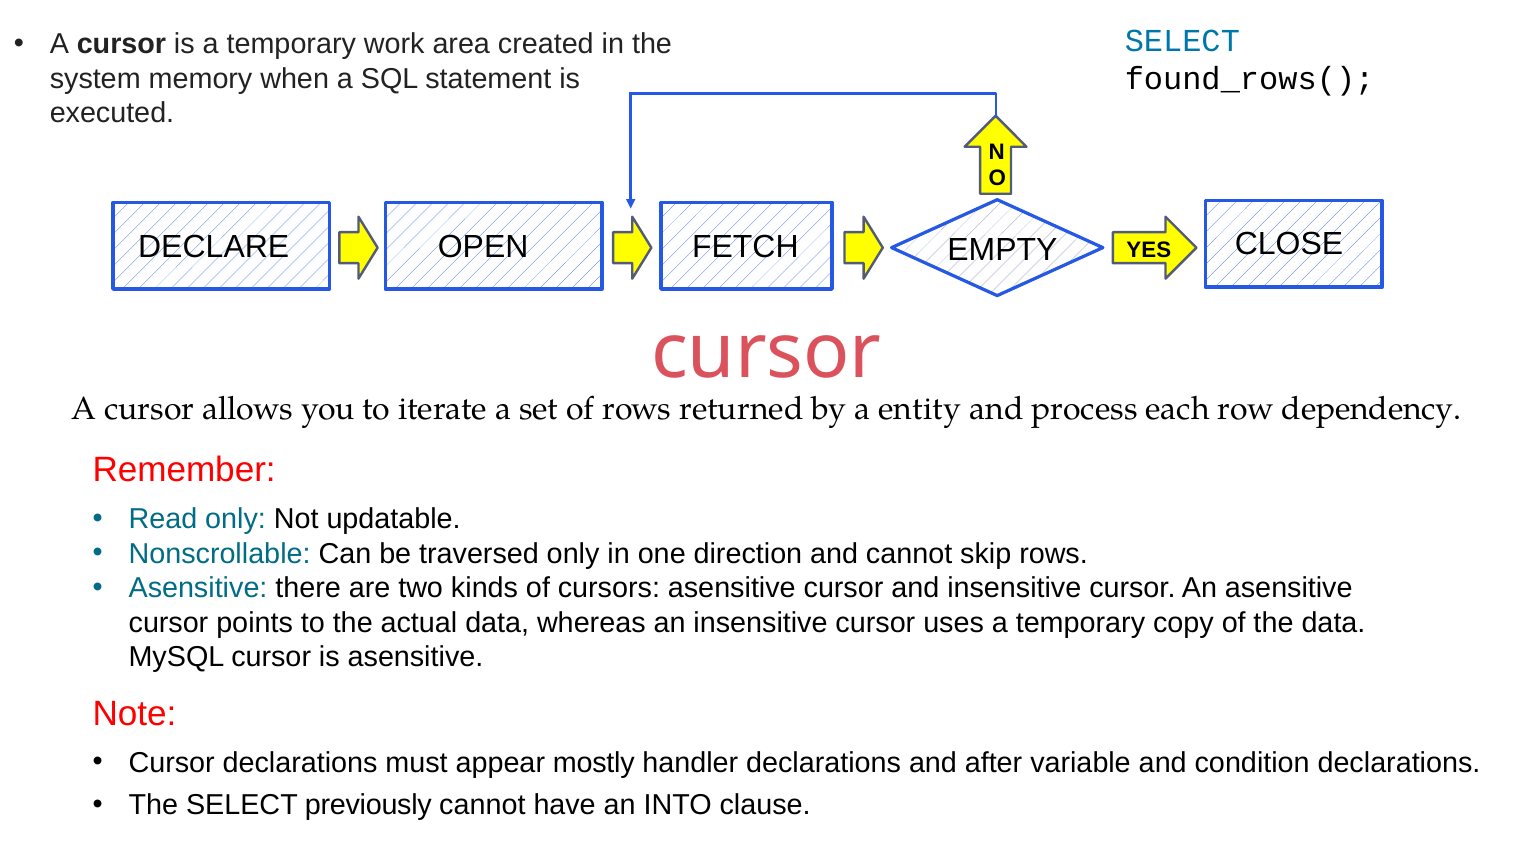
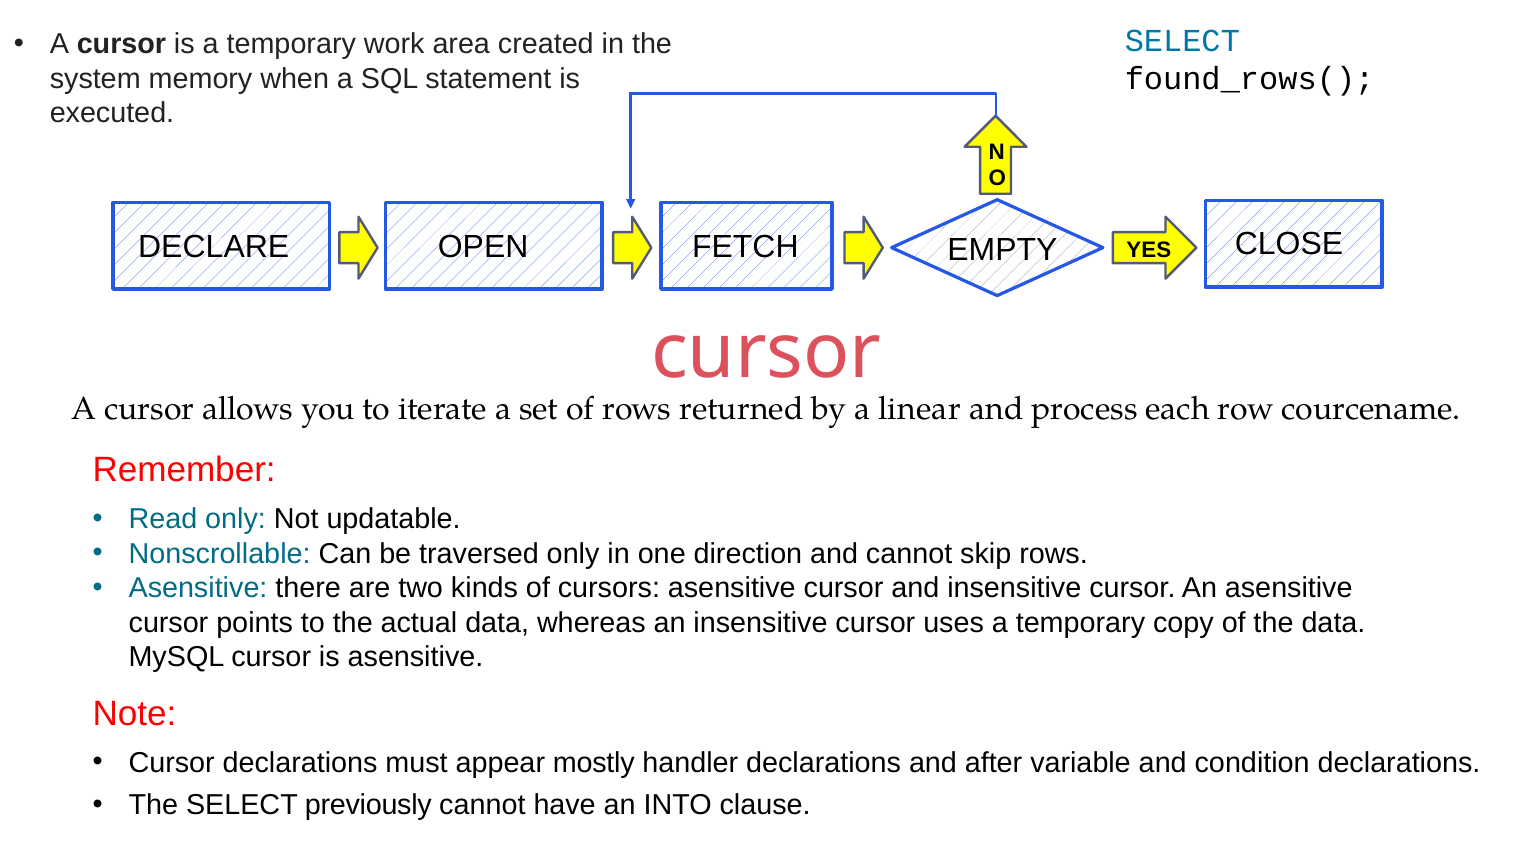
entity: entity -> linear
dependency: dependency -> courcename
